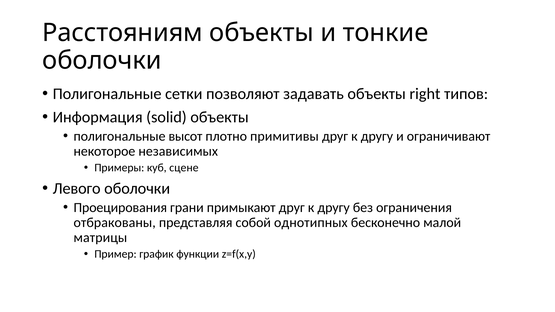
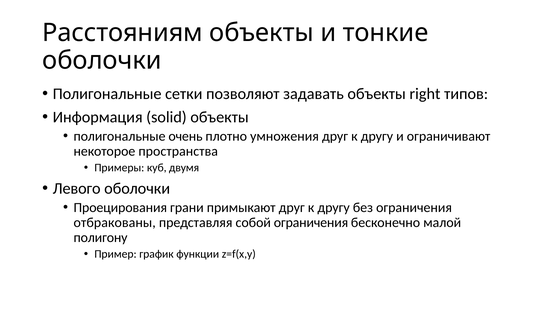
высот: высот -> очень
примитивы: примитивы -> умножения
независимых: независимых -> пространства
сцене: сцене -> двумя
собой однотипных: однотипных -> ограничения
матрицы: матрицы -> полигону
